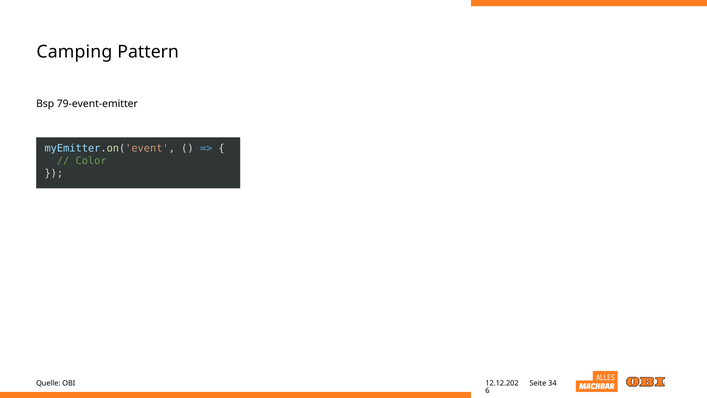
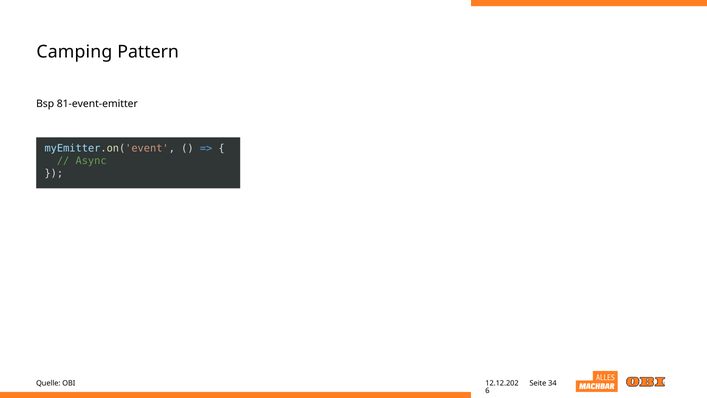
79-event-emitter: 79-event-emitter -> 81-event-emitter
Color: Color -> Async
